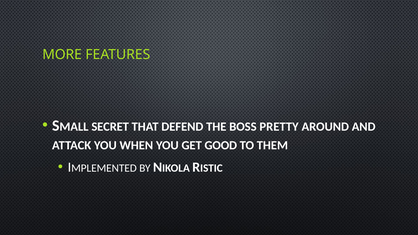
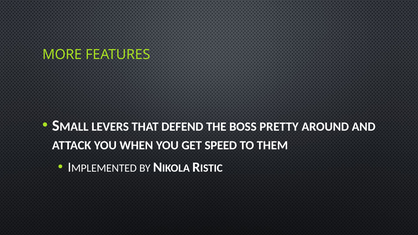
SECRET: SECRET -> LEVERS
GOOD: GOOD -> SPEED
